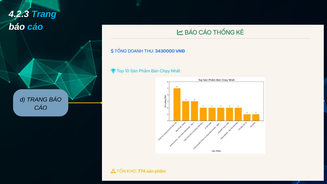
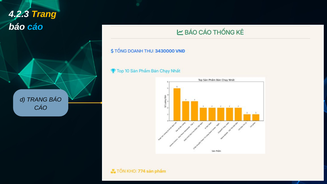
Trang at (44, 14) colour: light blue -> yellow
